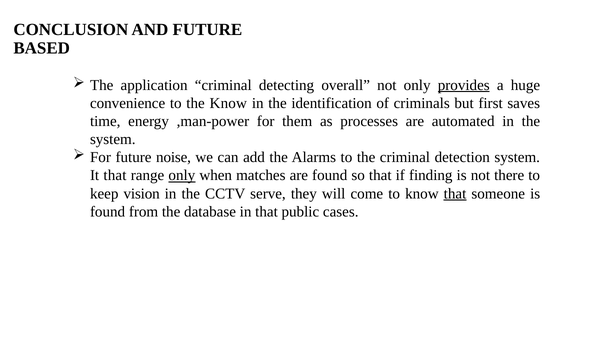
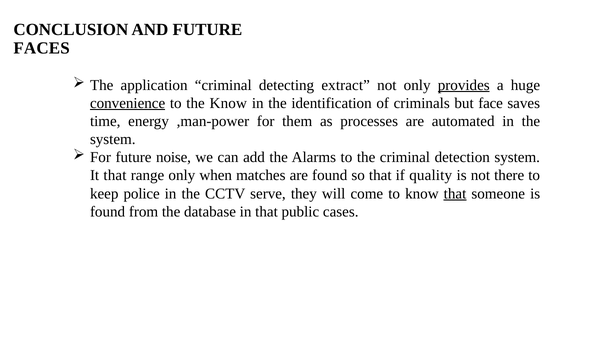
BASED: BASED -> FACES
overall: overall -> extract
convenience underline: none -> present
first: first -> face
only at (182, 176) underline: present -> none
finding: finding -> quality
vision: vision -> police
